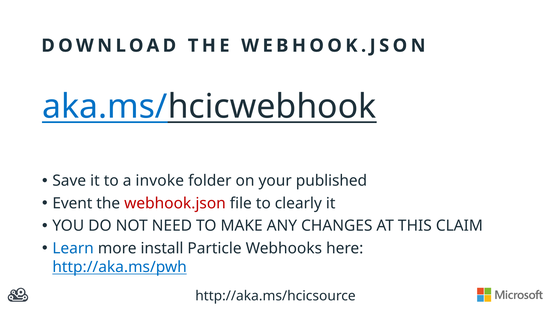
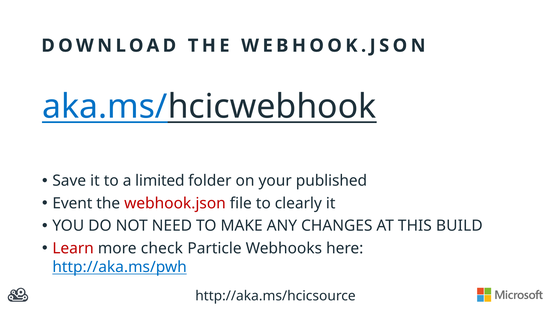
invoke: invoke -> limited
CLAIM: CLAIM -> BUILD
Learn colour: blue -> red
install: install -> check
